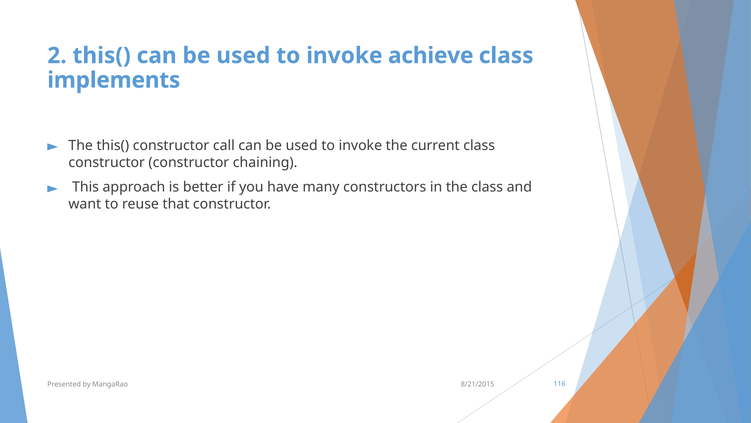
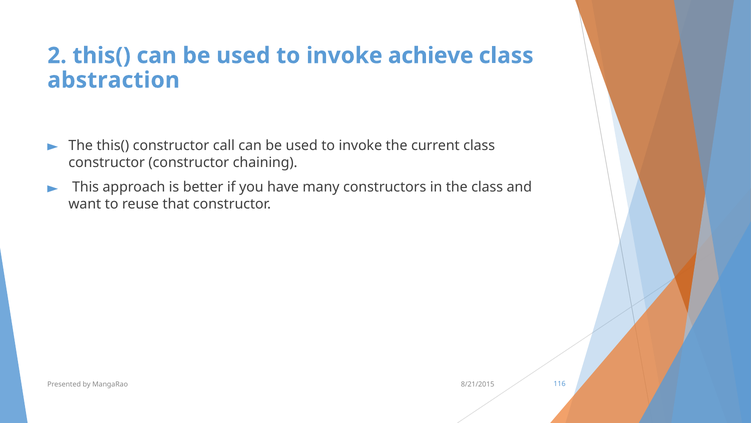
implements: implements -> abstraction
